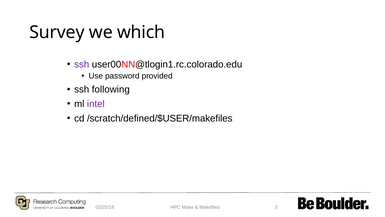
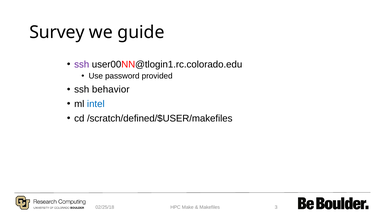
which: which -> guide
following: following -> behavior
intel colour: purple -> blue
